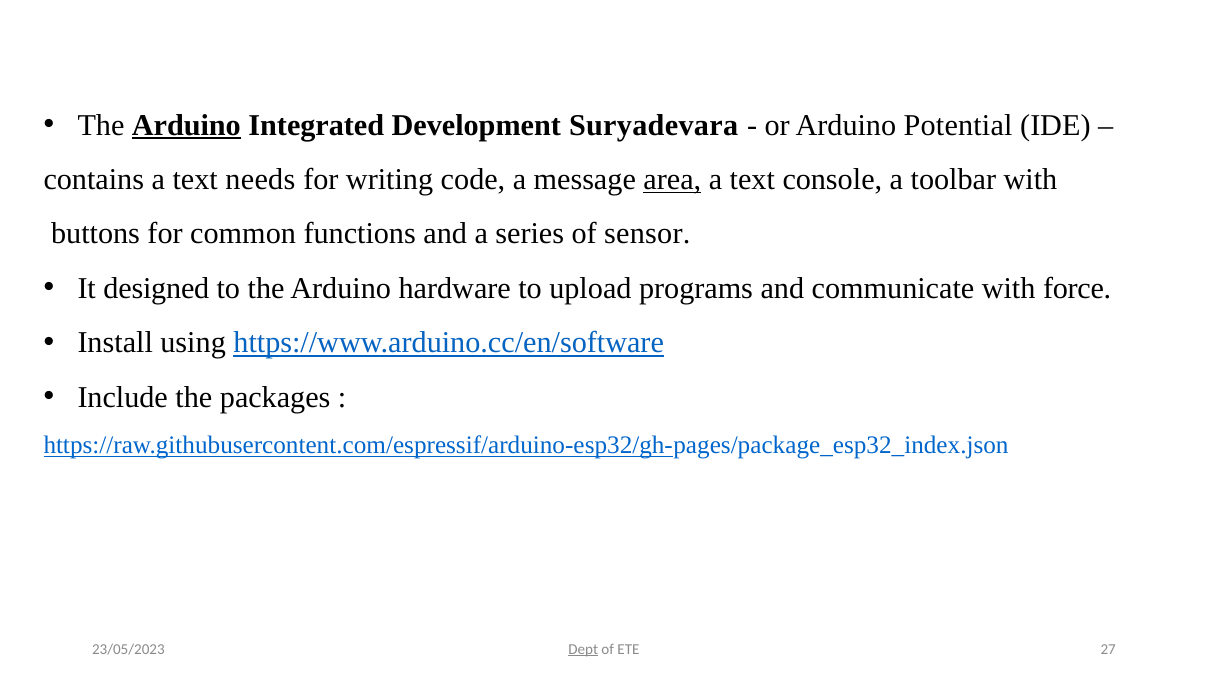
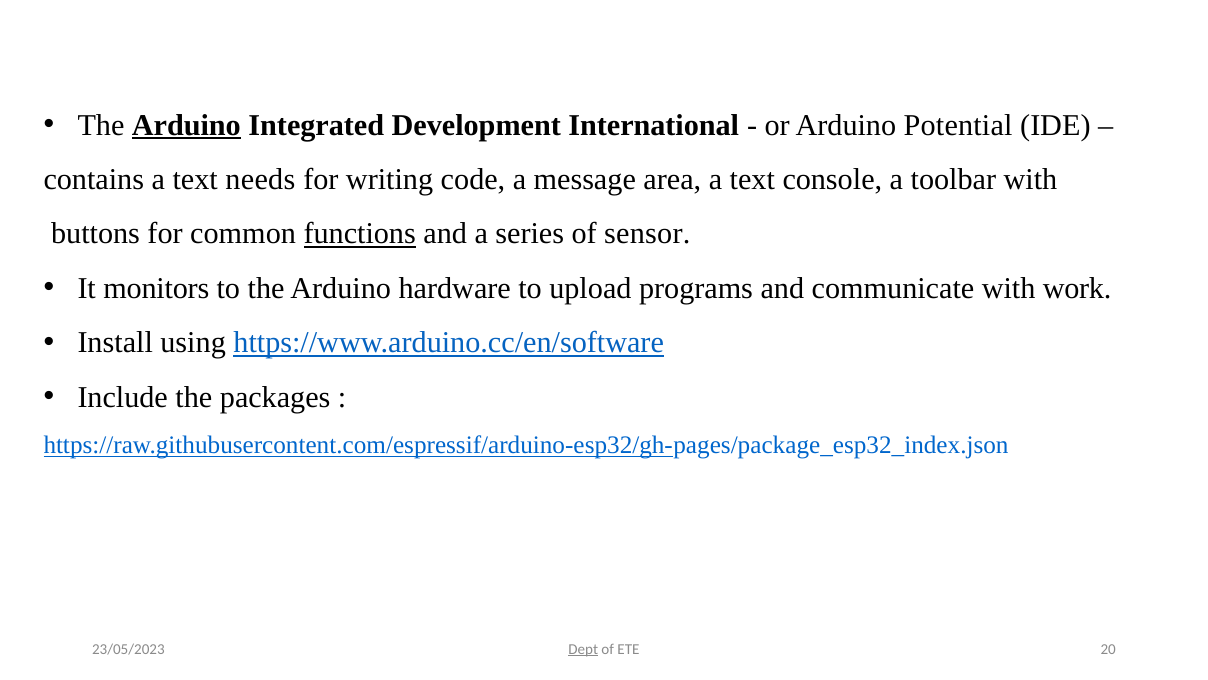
Suryadevara: Suryadevara -> International
area underline: present -> none
functions underline: none -> present
designed: designed -> monitors
force: force -> work
27: 27 -> 20
